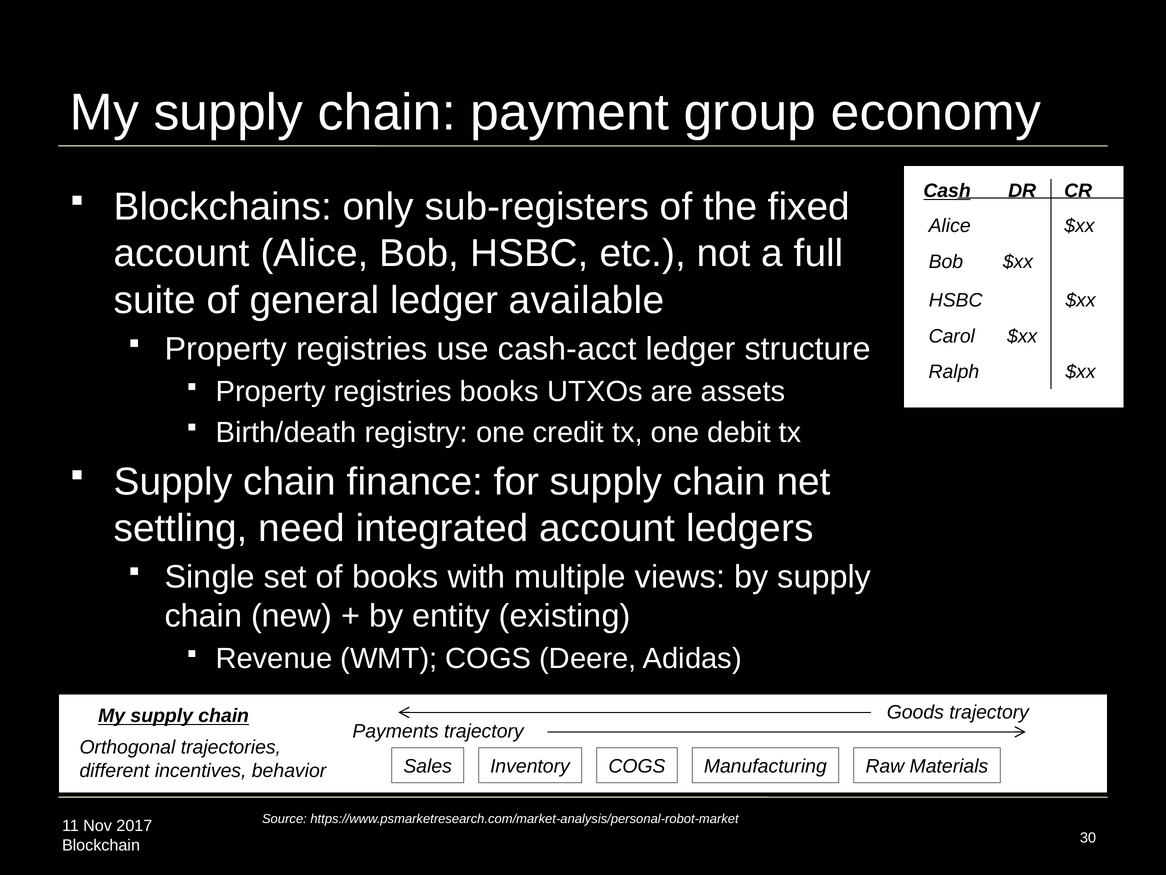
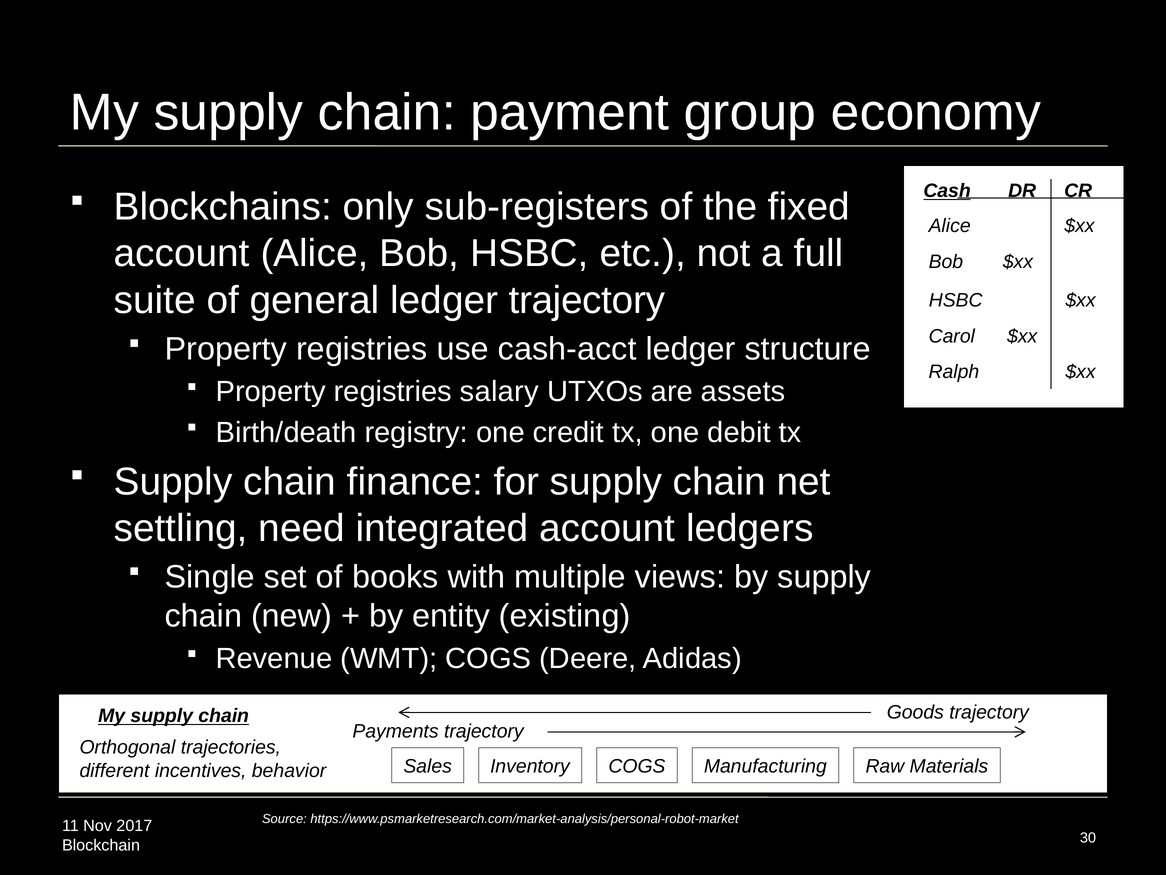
ledger available: available -> trajectory
registries books: books -> salary
